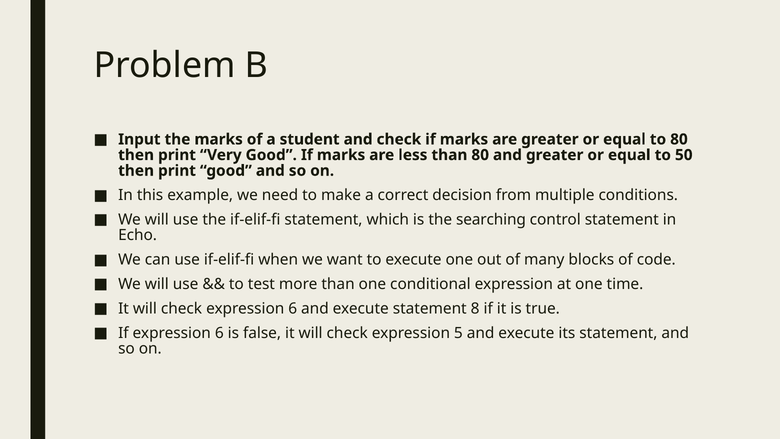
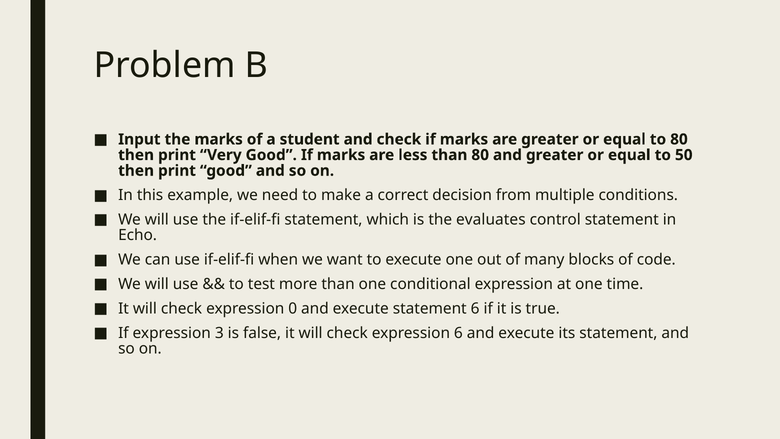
searching: searching -> evaluates
check expression 6: 6 -> 0
statement 8: 8 -> 6
If expression 6: 6 -> 3
expression 5: 5 -> 6
